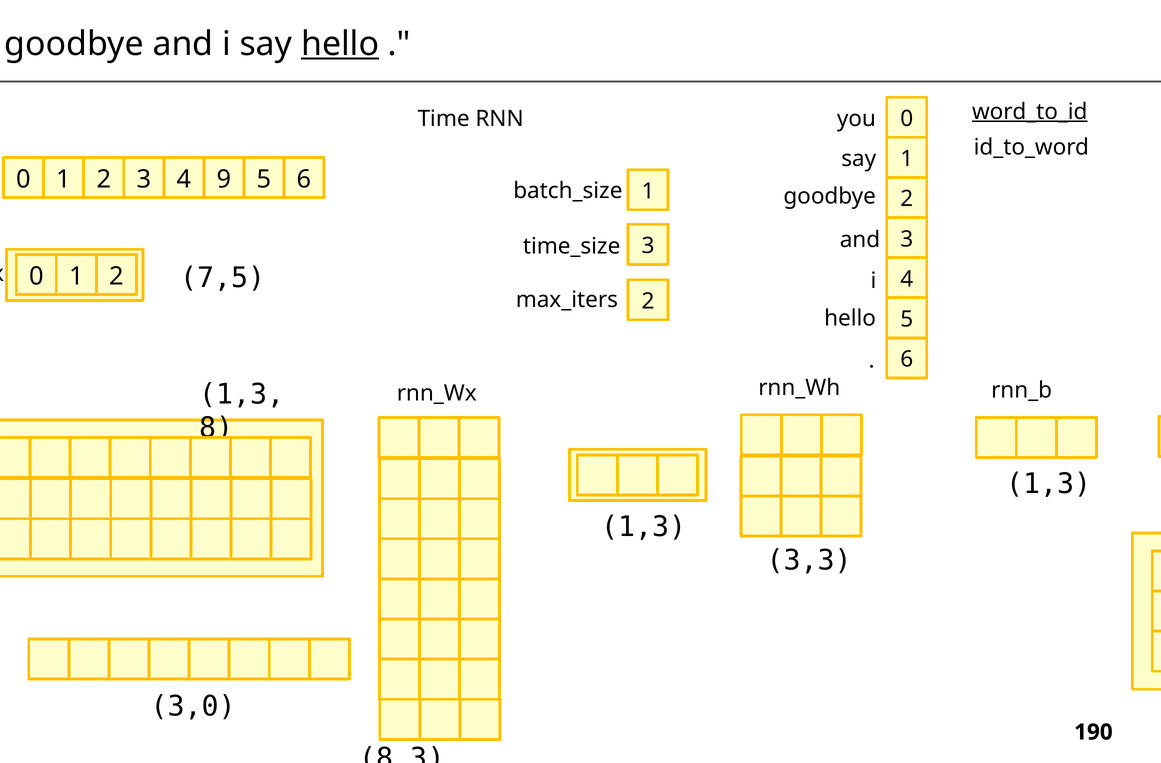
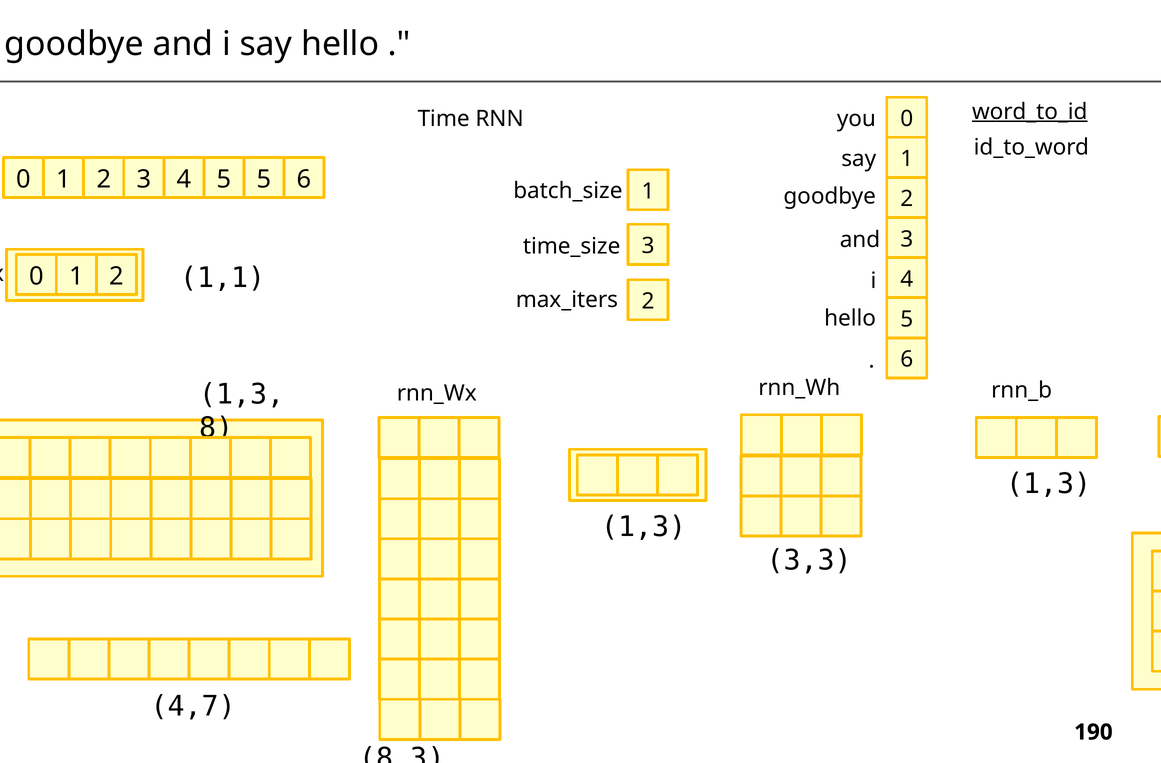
hello at (340, 44) underline: present -> none
9 at (224, 179): 9 -> 5
7,5: 7,5 -> 1,1
3,0: 3,0 -> 4,7
